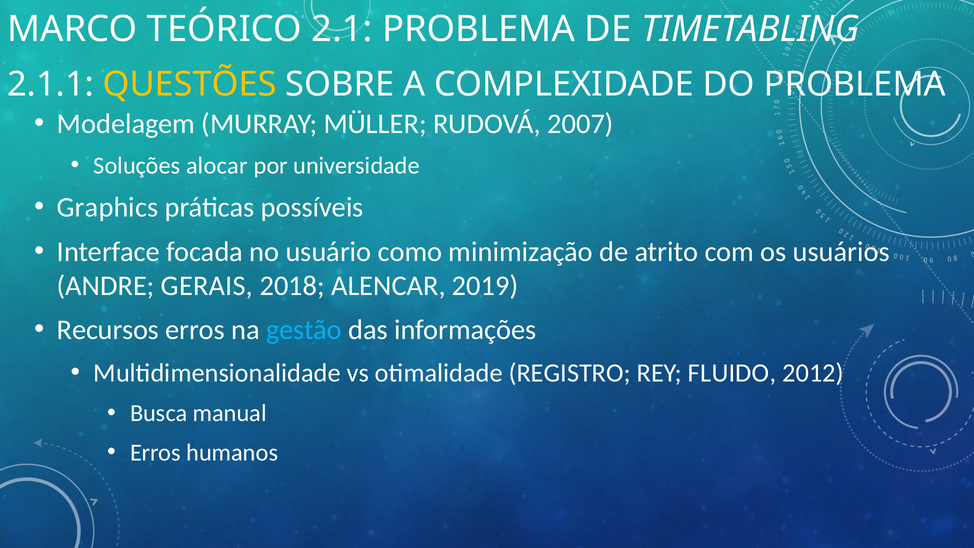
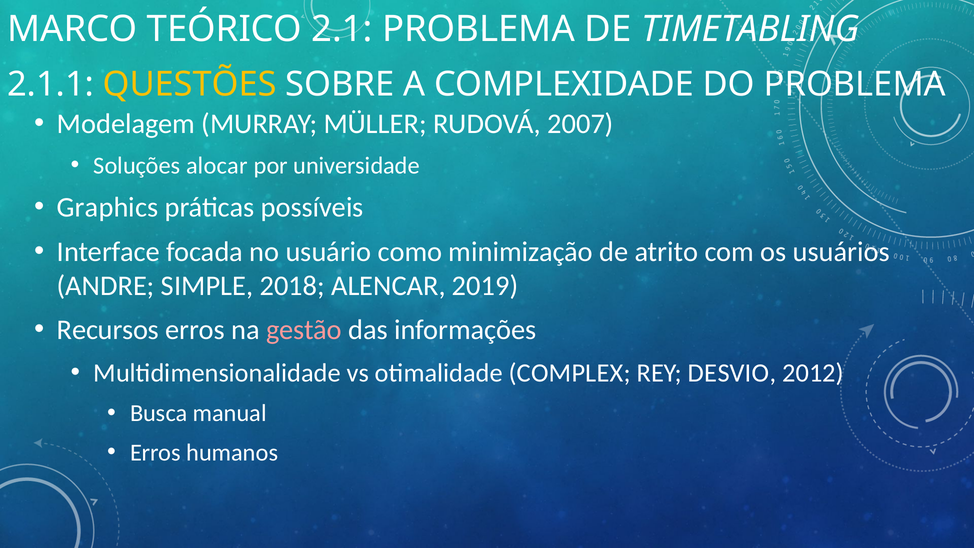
GERAIS: GERAIS -> SIMPLE
gestão colour: light blue -> pink
REGISTRO: REGISTRO -> COMPLEX
FLUIDO: FLUIDO -> DESVIO
